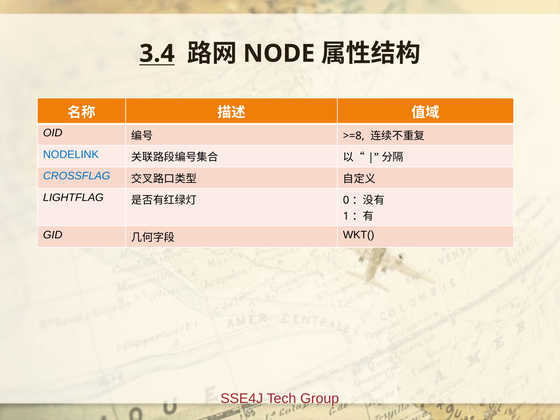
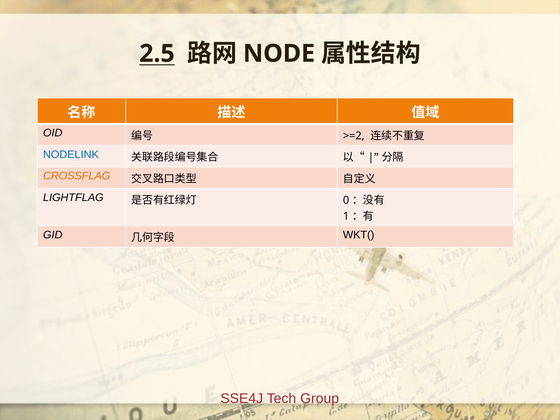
3.4: 3.4 -> 2.5
>=8: >=8 -> >=2
CROSSFLAG colour: blue -> orange
